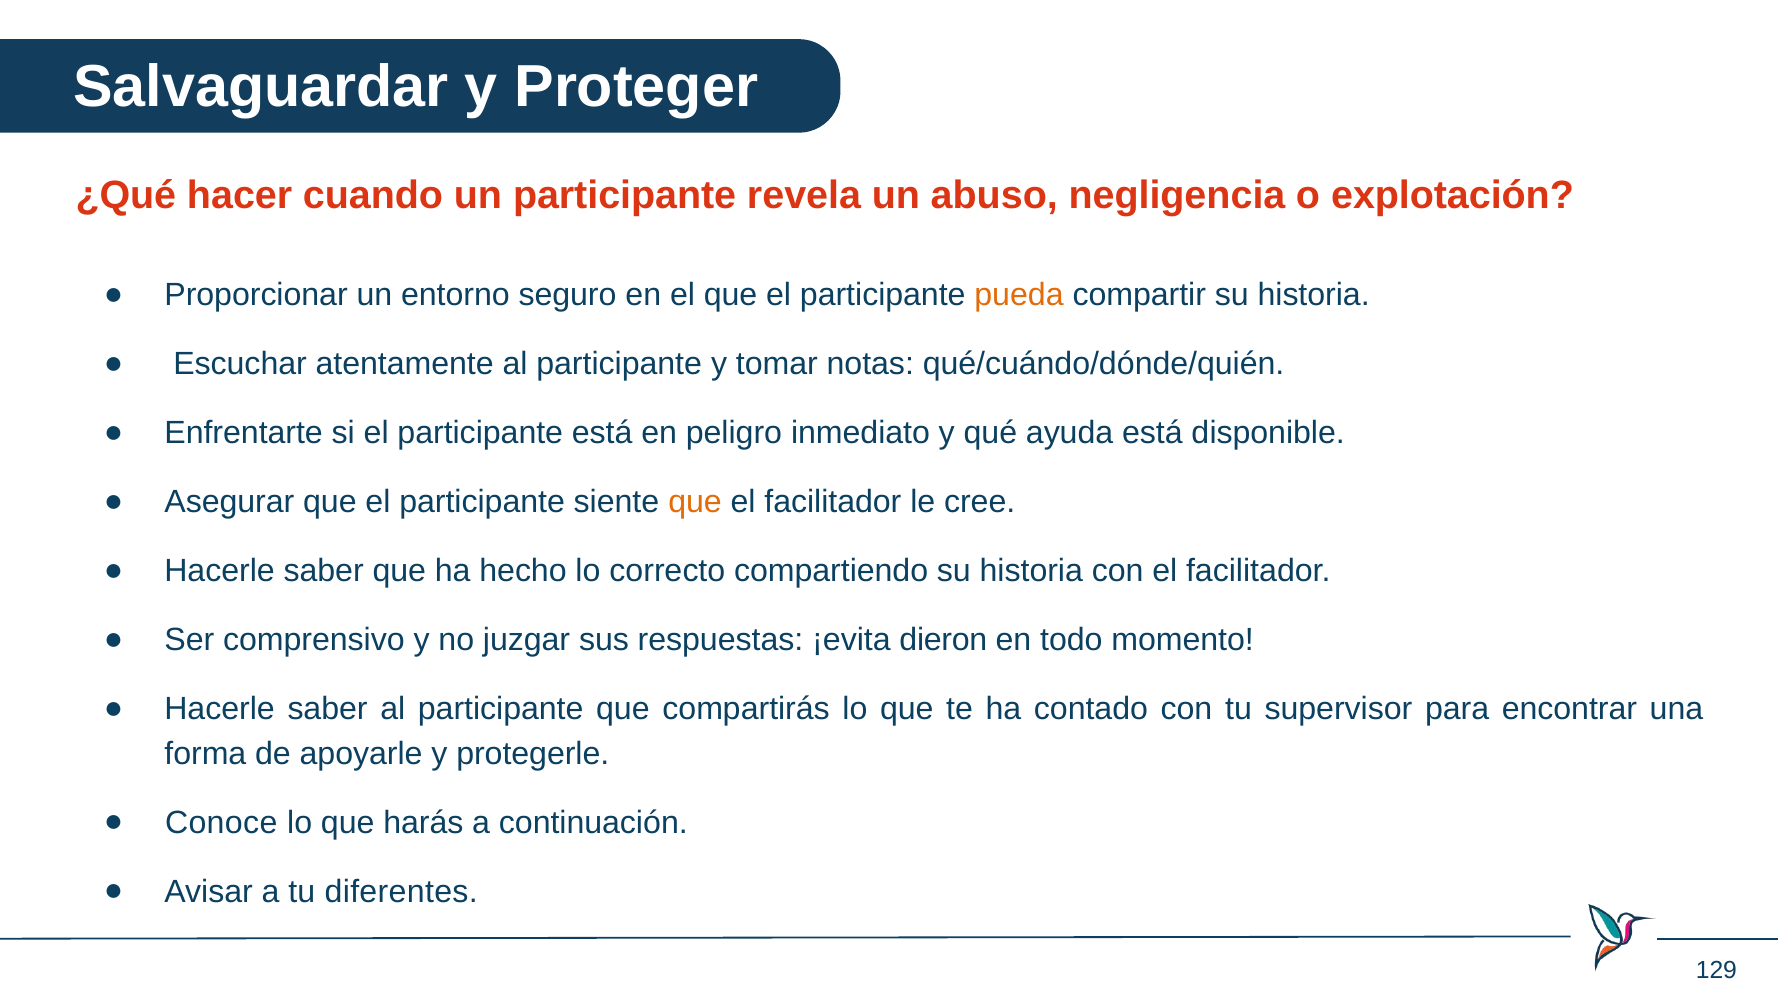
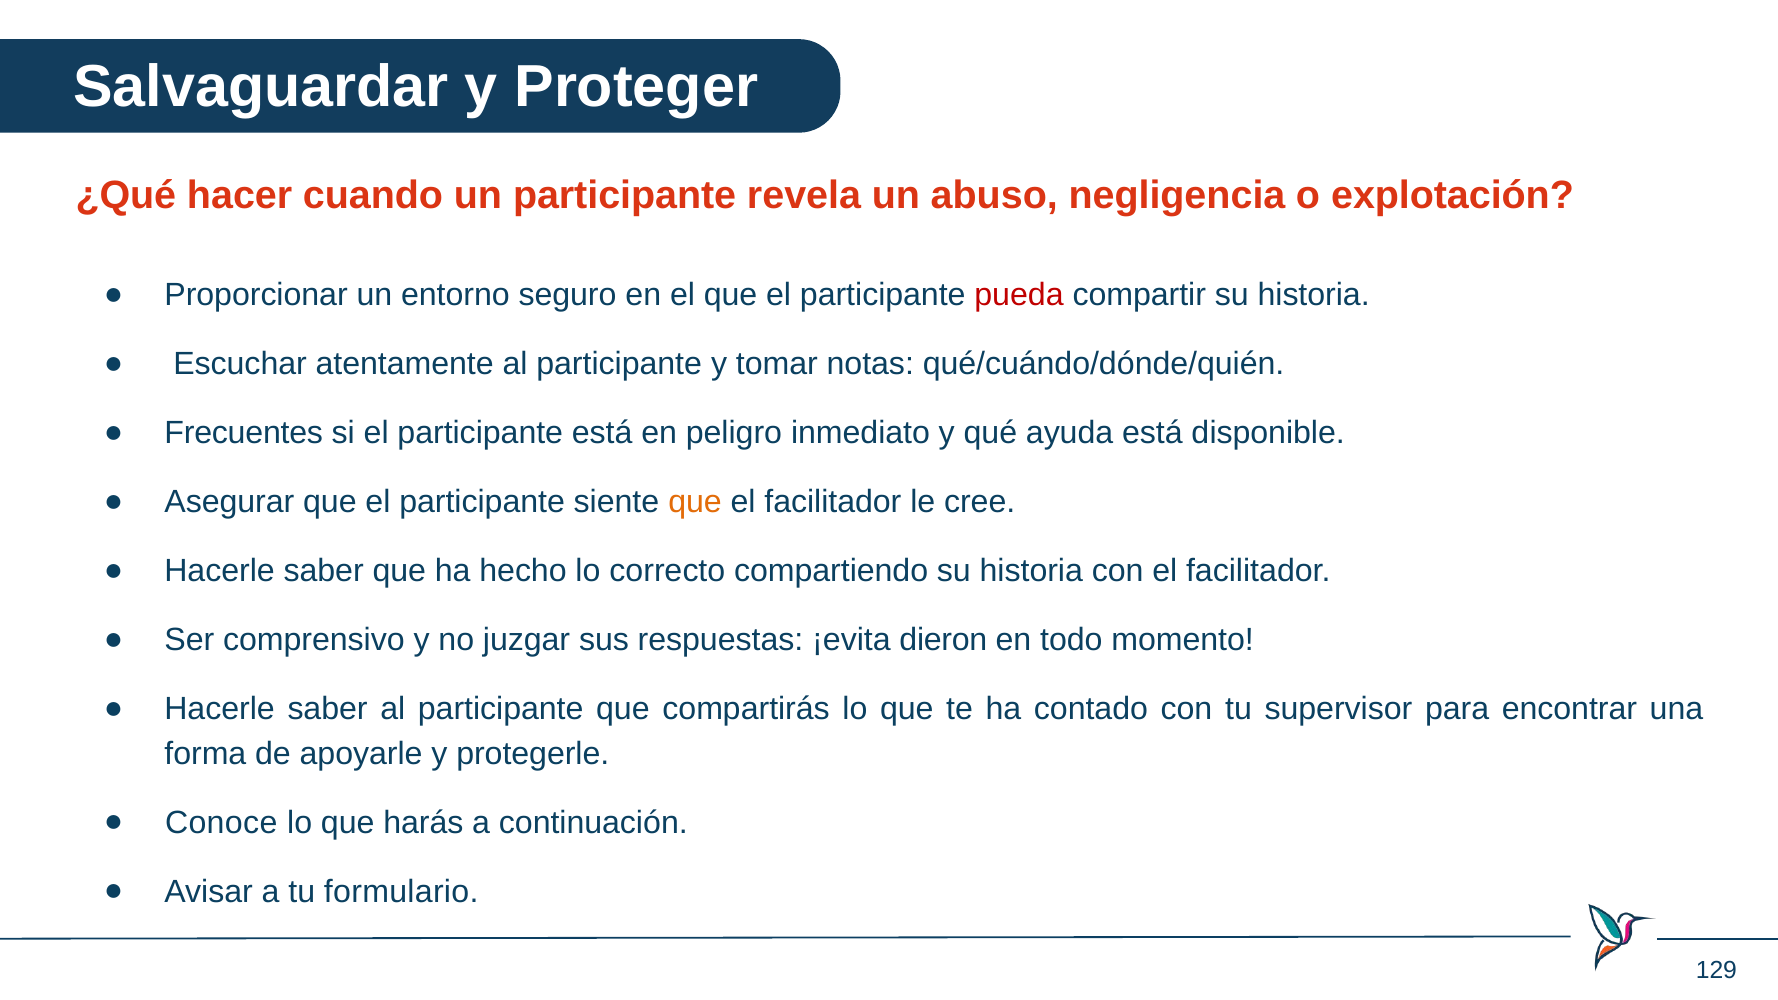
pueda colour: orange -> red
Enfrentarte: Enfrentarte -> Frecuentes
diferentes: diferentes -> formulario
